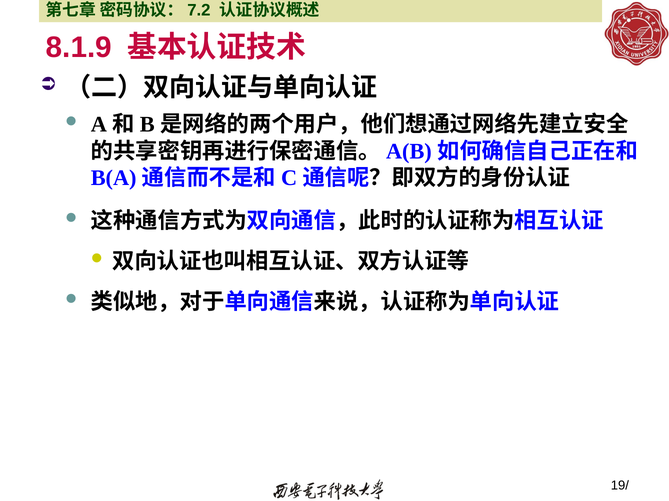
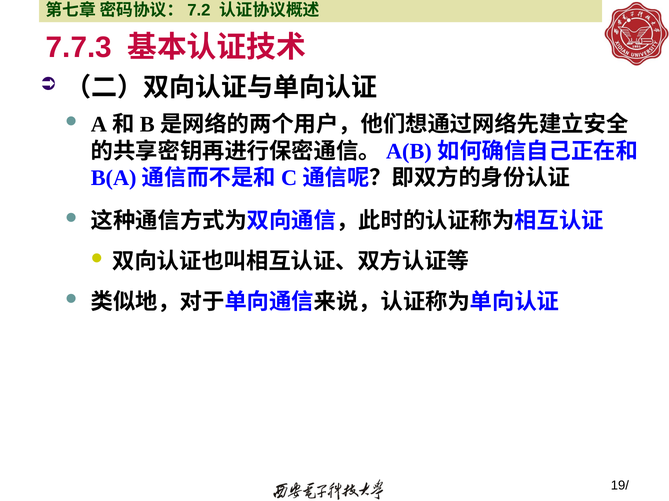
8.1.9: 8.1.9 -> 7.7.3
